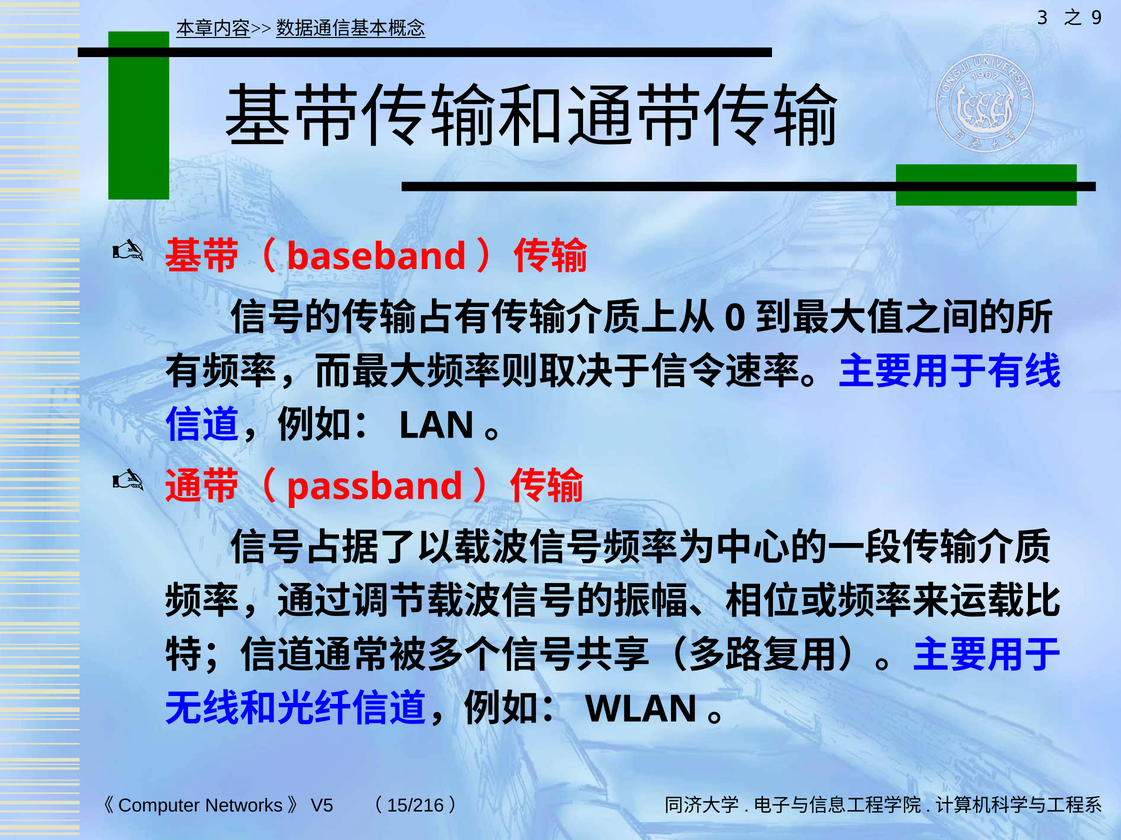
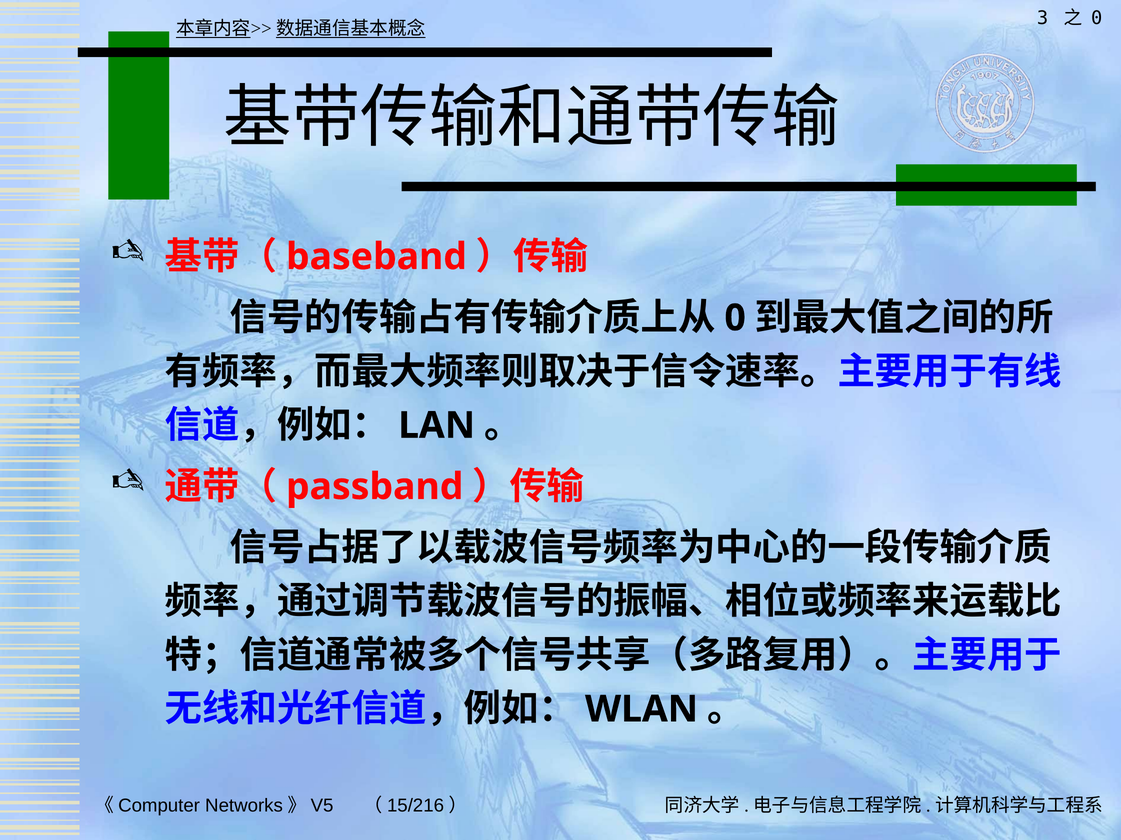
9 at (1097, 18): 9 -> 0
